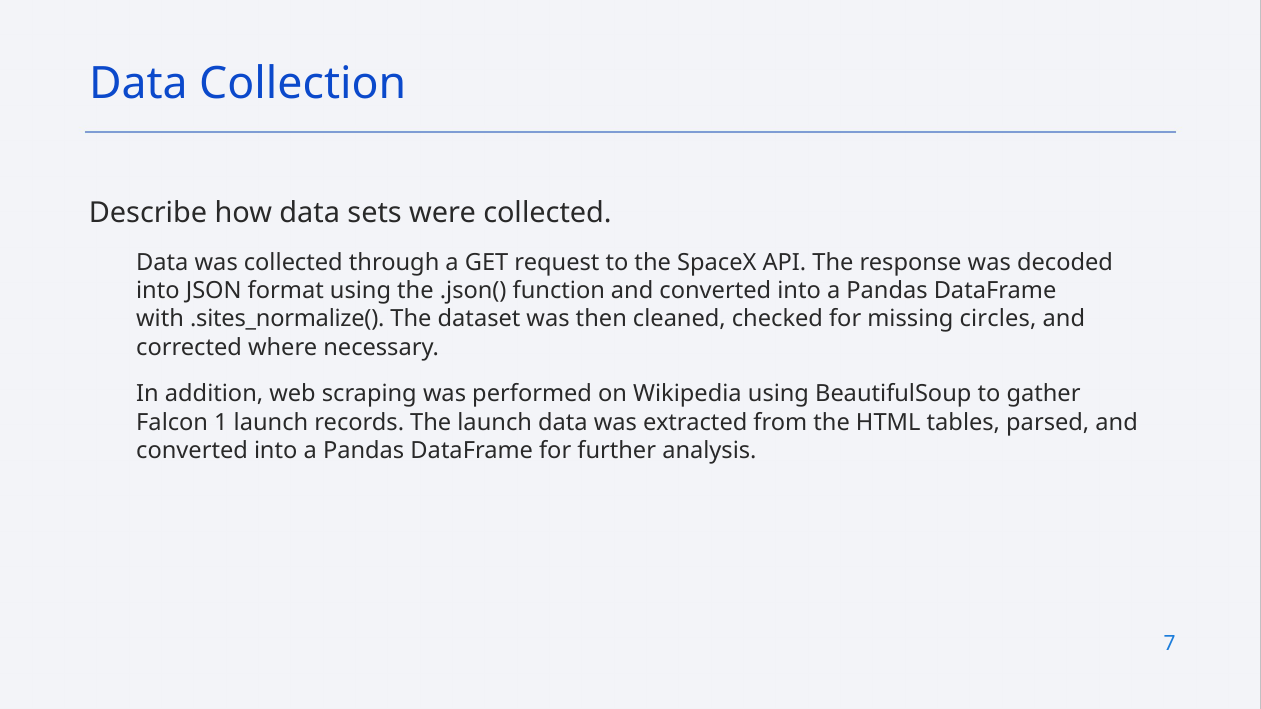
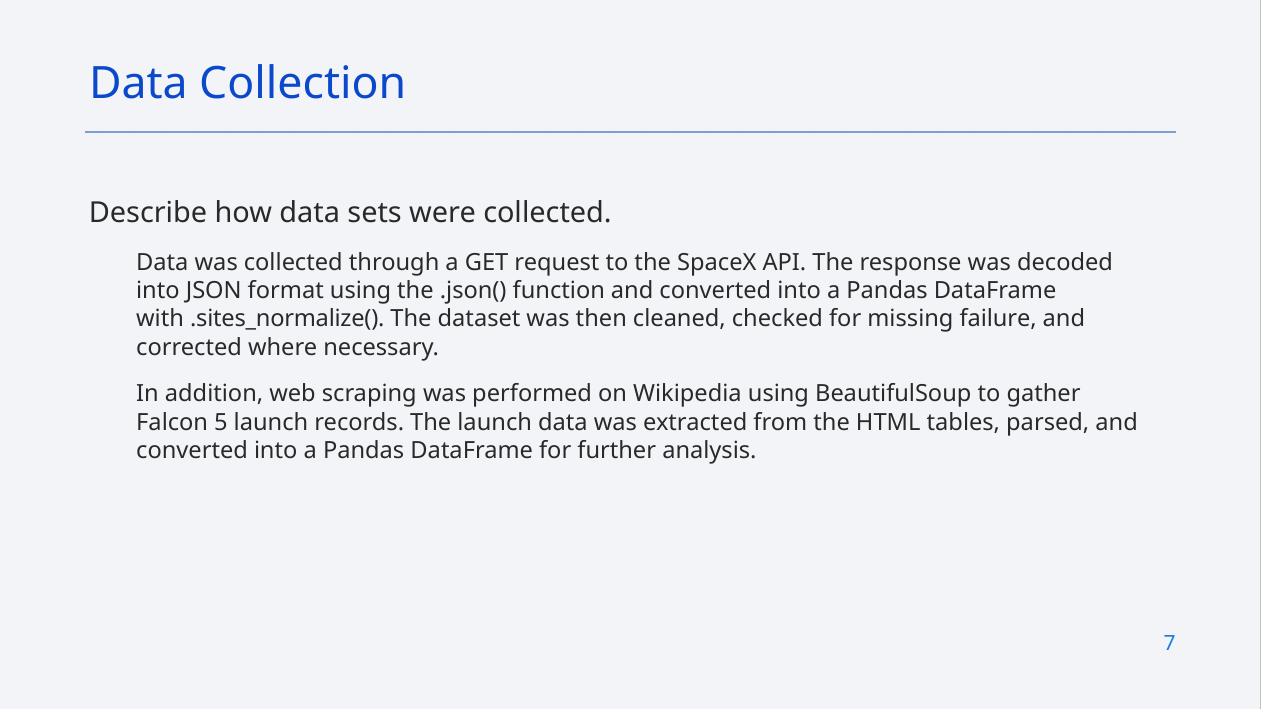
circles: circles -> failure
1: 1 -> 5
